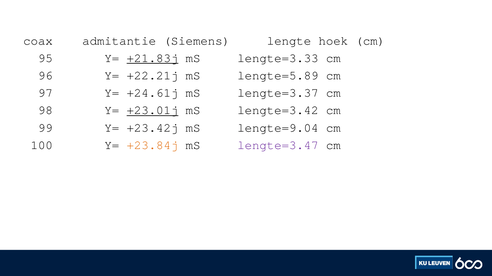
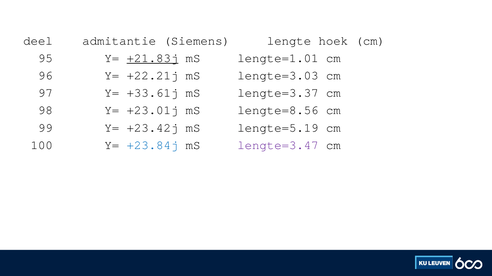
coax: coax -> deel
lengte=3.33: lengte=3.33 -> lengte=1.01
lengte=5.89: lengte=5.89 -> lengte=3.03
+24.61j: +24.61j -> +33.61j
+23.01j underline: present -> none
lengte=3.42: lengte=3.42 -> lengte=8.56
lengte=9.04: lengte=9.04 -> lengte=5.19
+23.84j colour: orange -> blue
